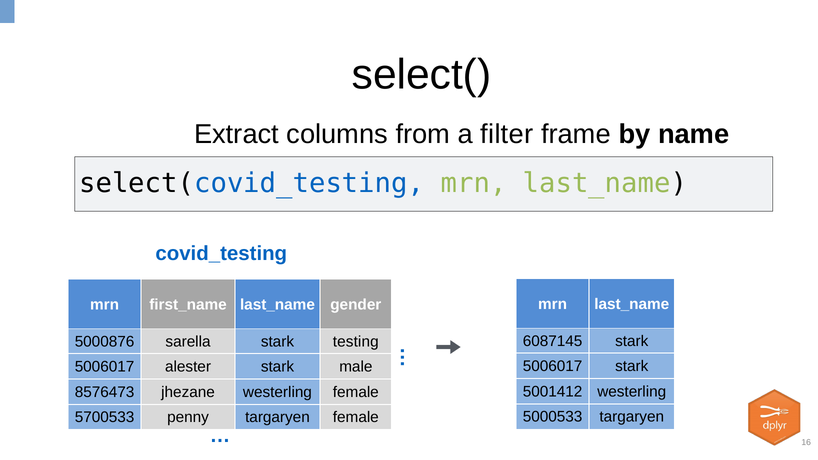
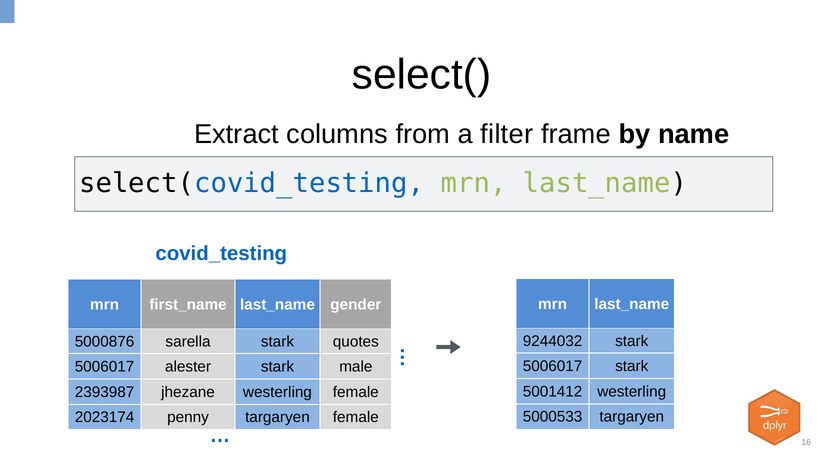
6087145: 6087145 -> 9244032
testing: testing -> quotes
8576473: 8576473 -> 2393987
5700533: 5700533 -> 2023174
